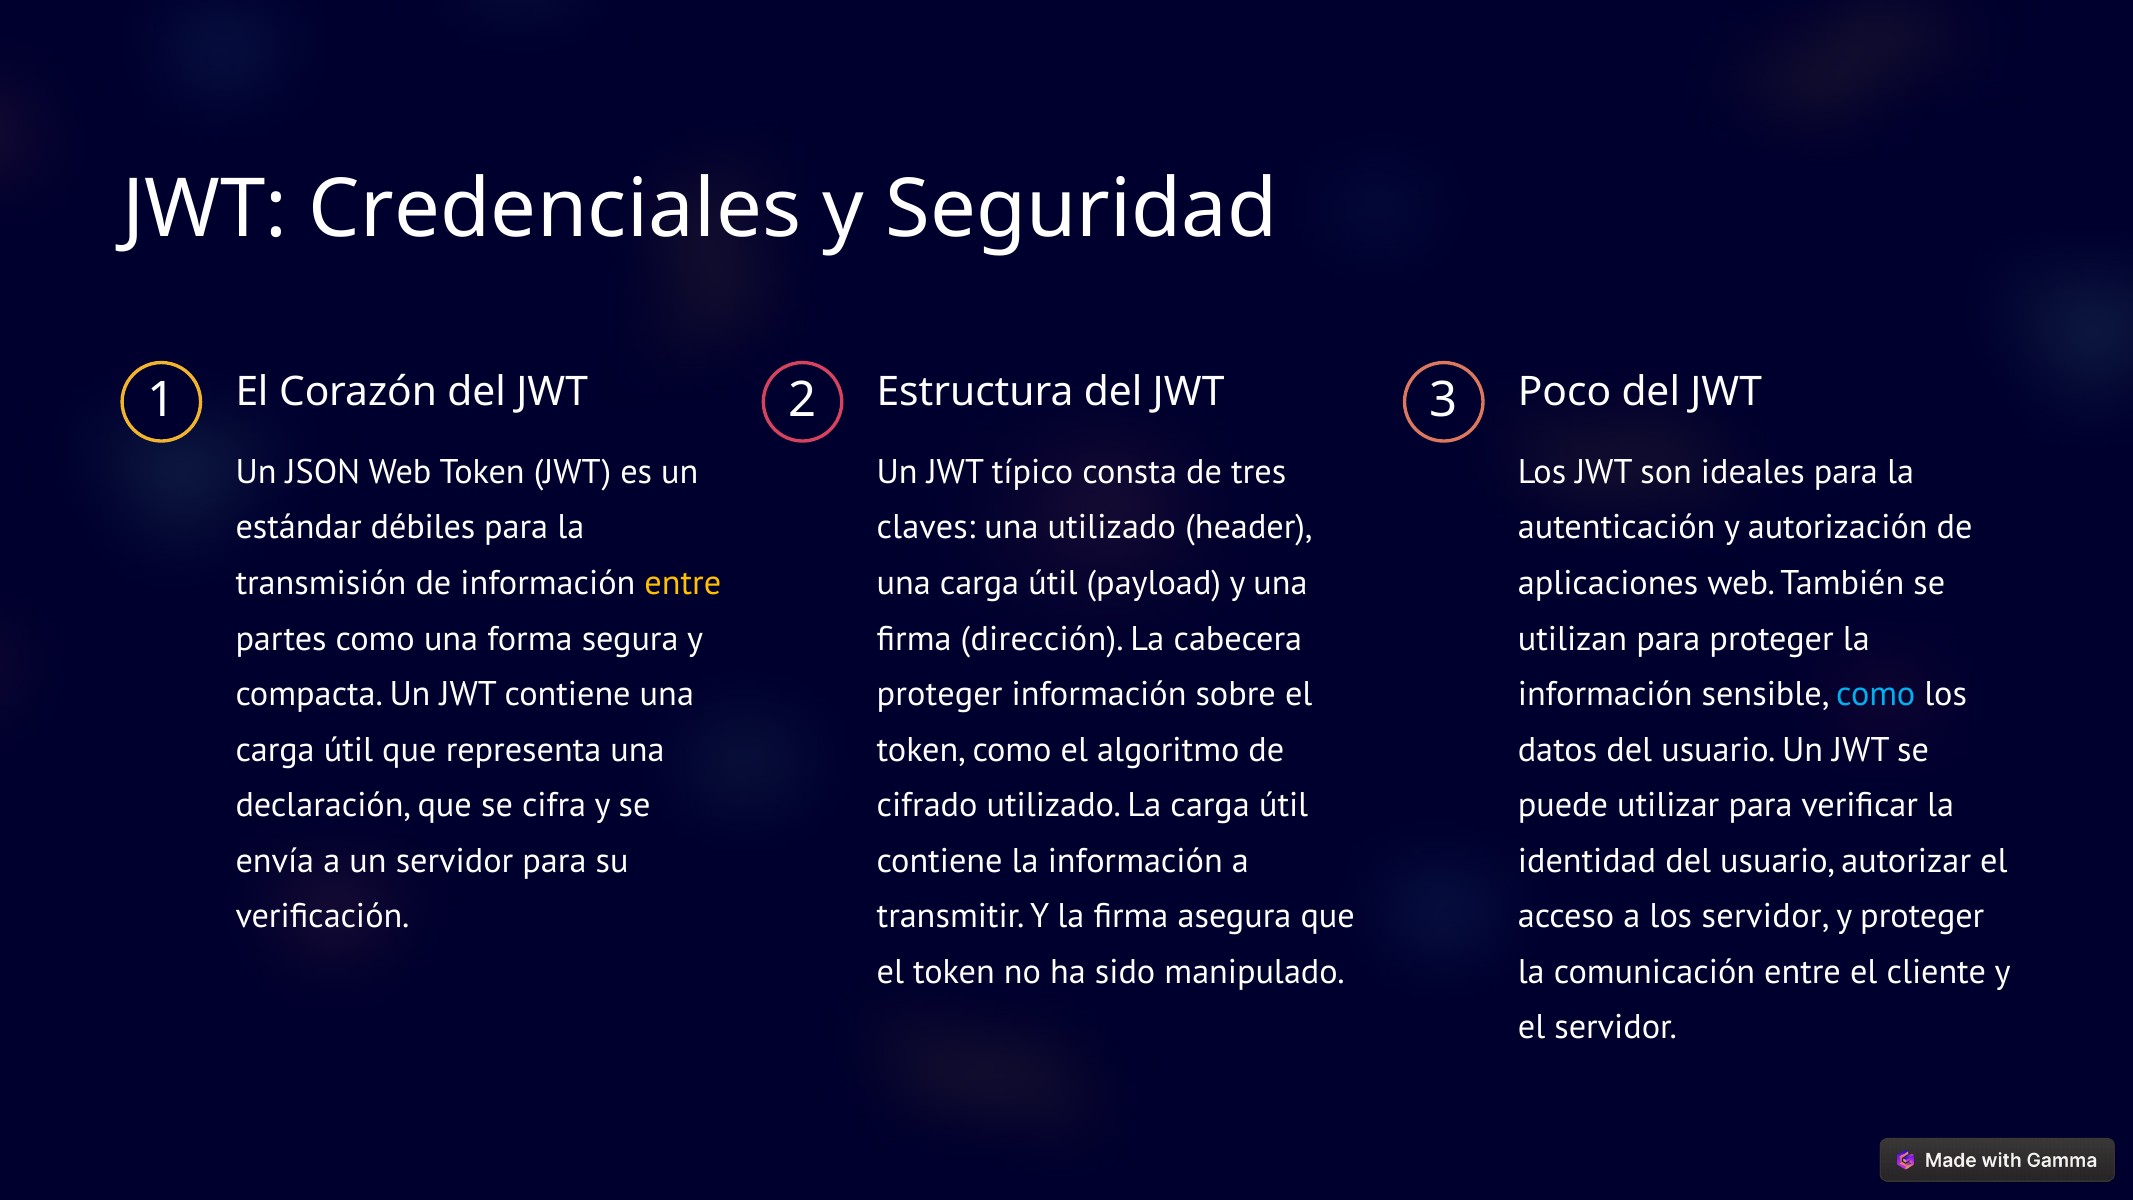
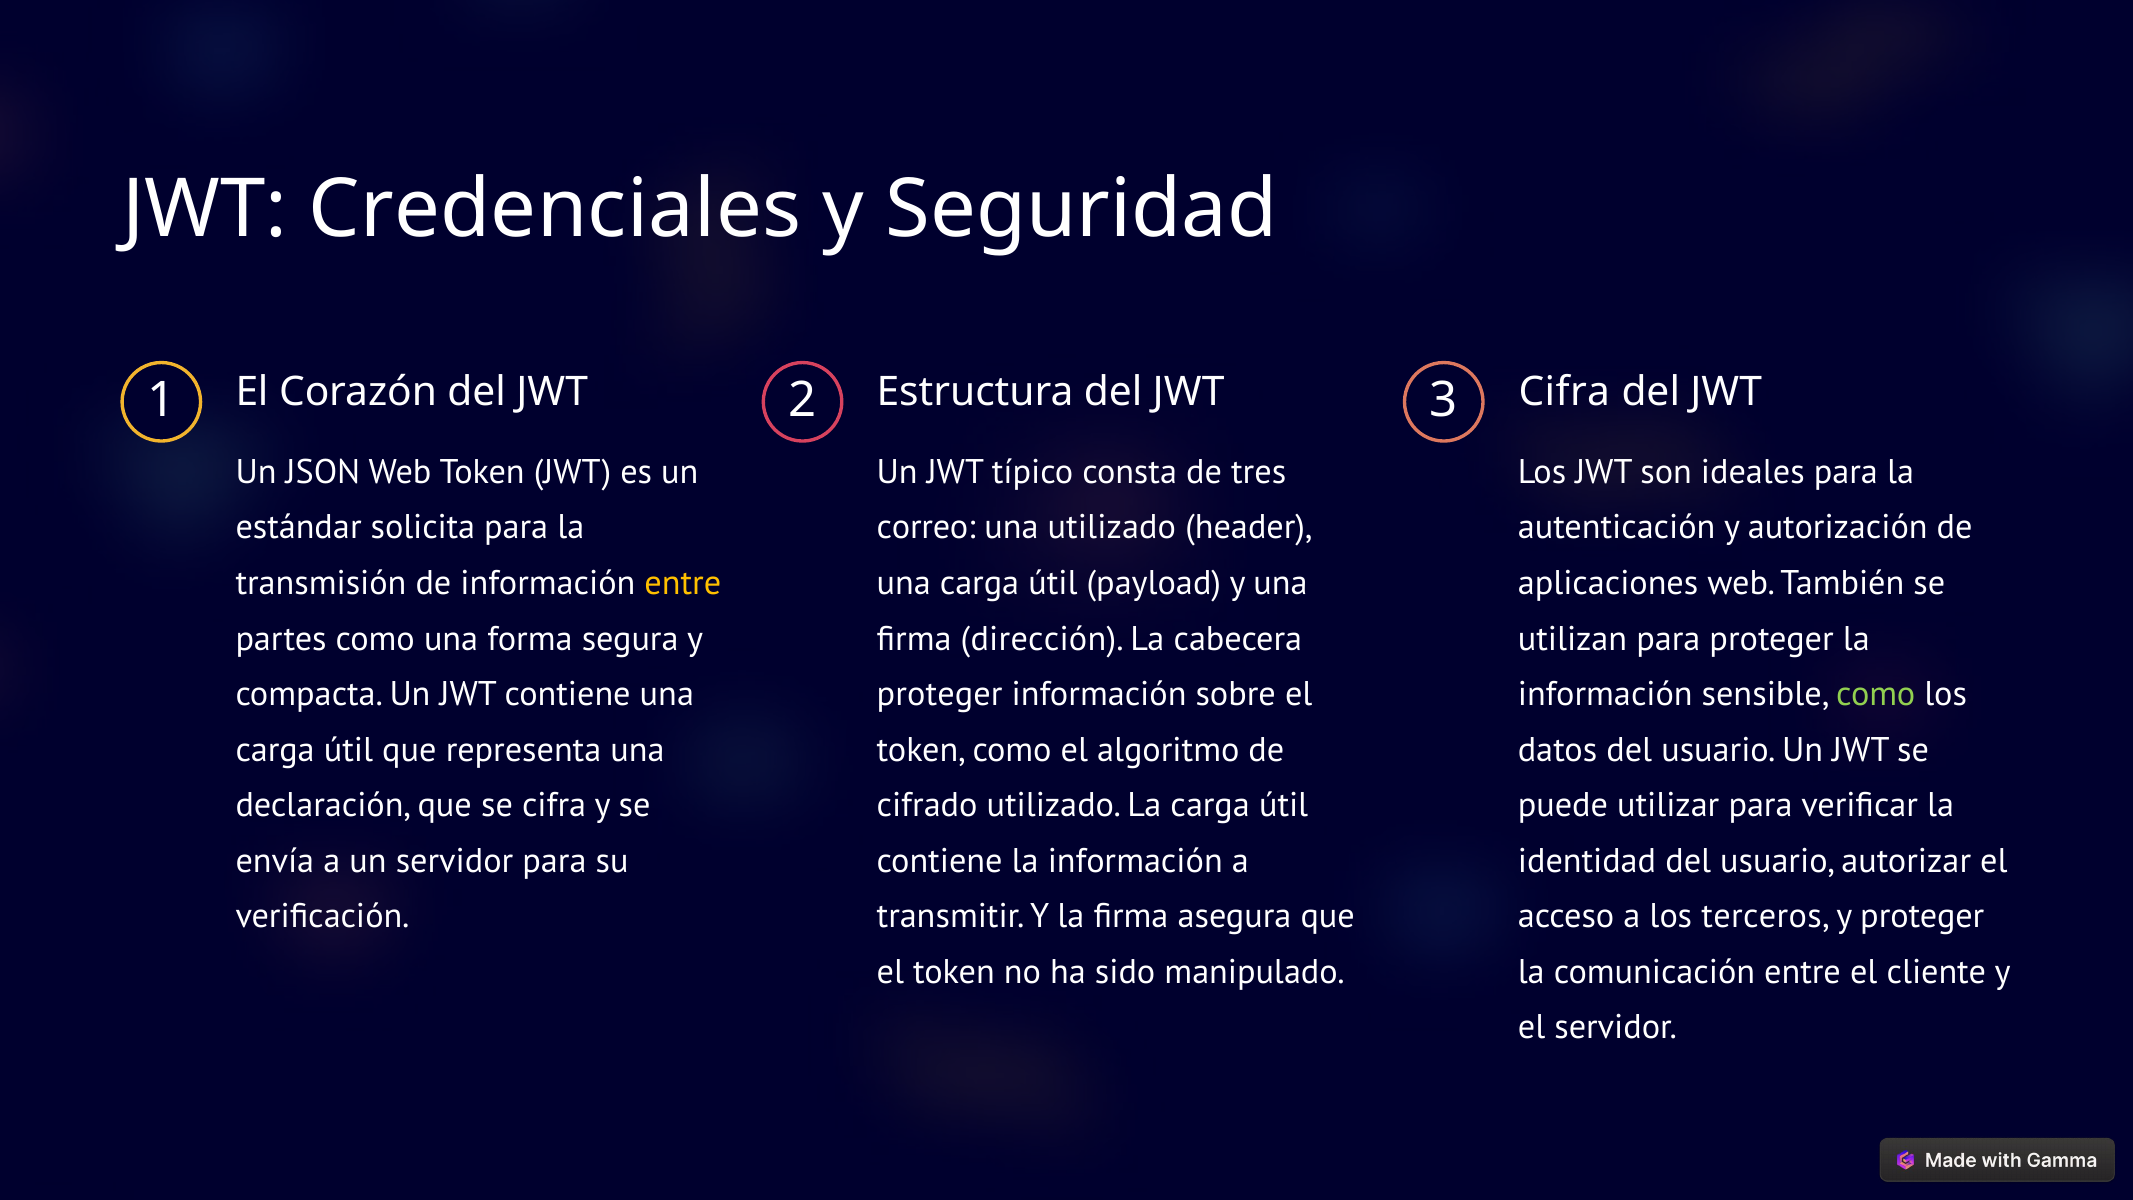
3 Poco: Poco -> Cifra
débiles: débiles -> solicita
claves: claves -> correo
como at (1876, 694) colour: light blue -> light green
los servidor: servidor -> terceros
